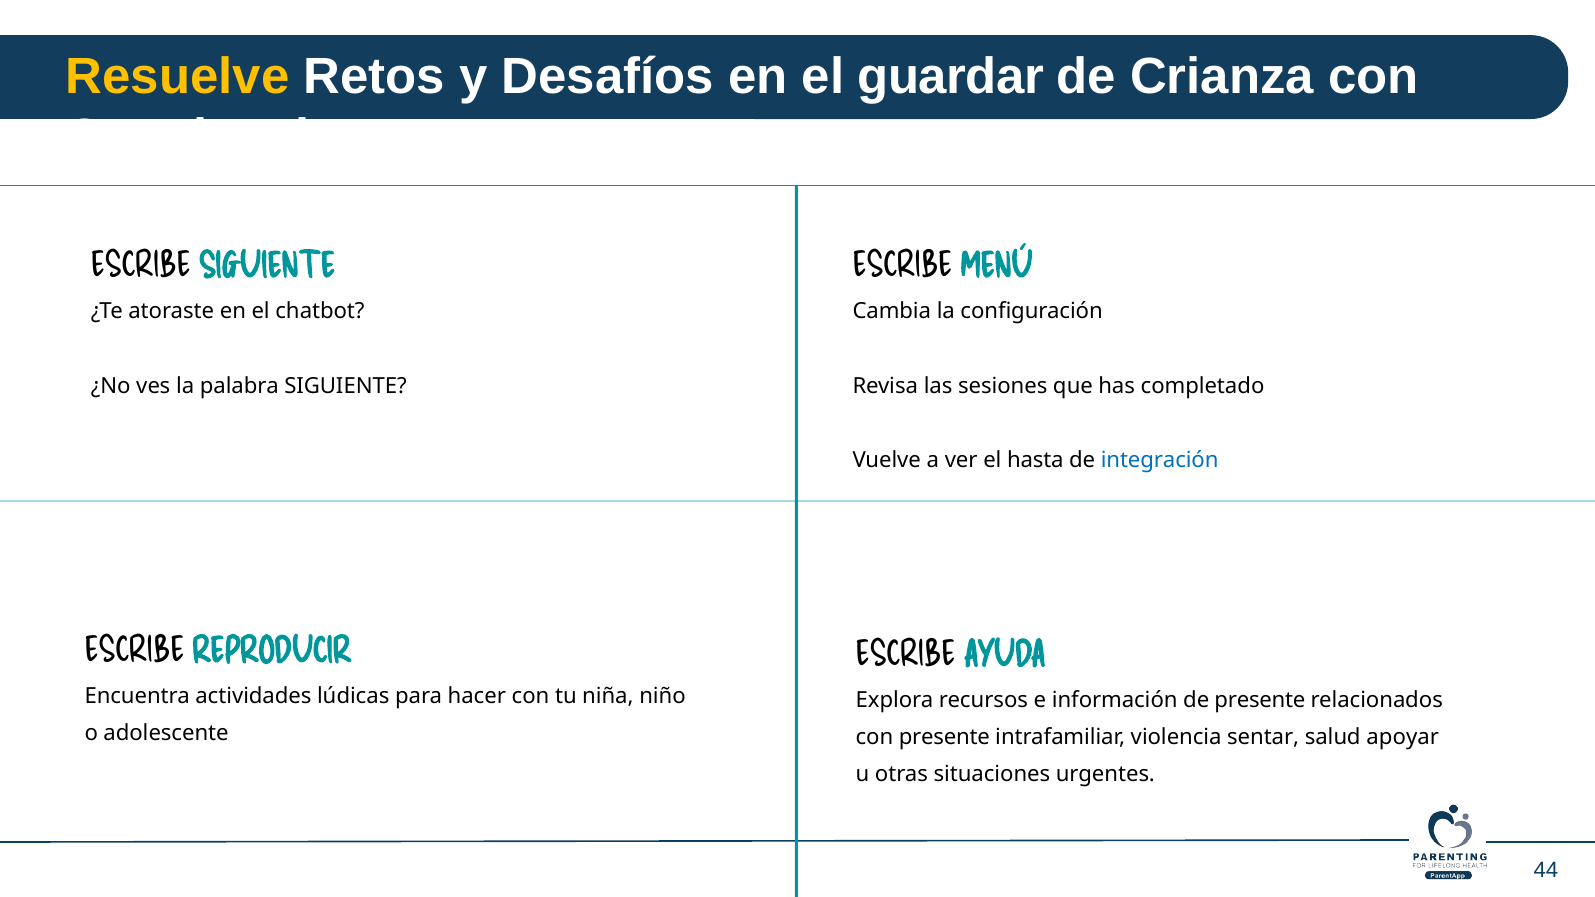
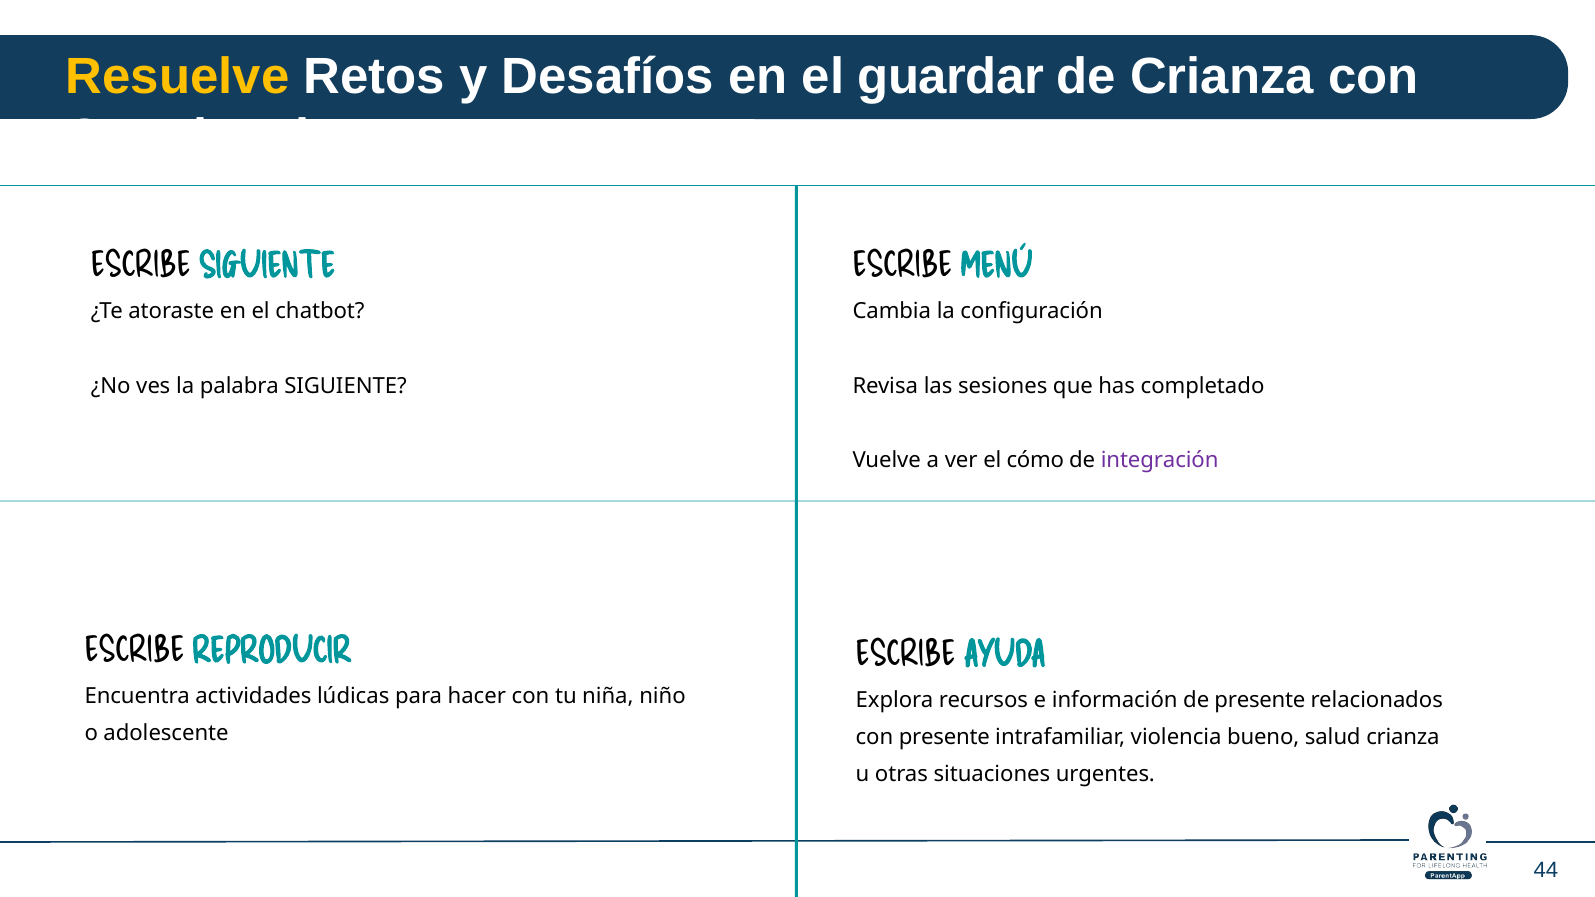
hasta: hasta -> cómo
integración colour: blue -> purple
sentar: sentar -> bueno
salud apoyar: apoyar -> crianza
